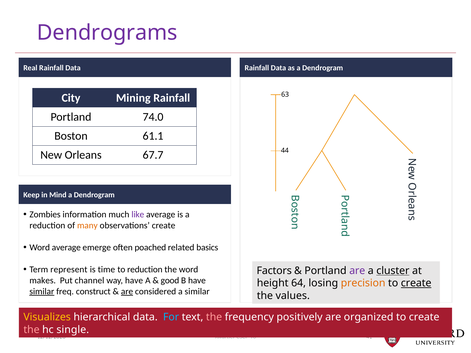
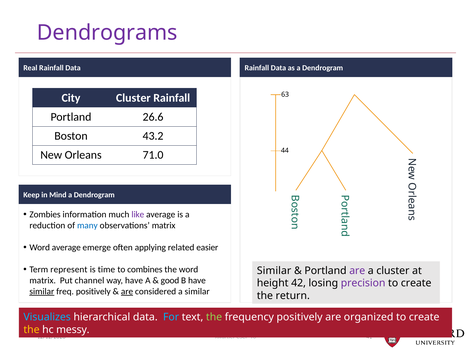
City Mining: Mining -> Cluster
74.0: 74.0 -> 26.6
61.1: 61.1 -> 43.2
67.7: 67.7 -> 71.0
many colour: orange -> blue
observations create: create -> matrix
poached: poached -> applying
basics: basics -> easier
to reduction: reduction -> combines
Factors at (274, 271): Factors -> Similar
cluster at (393, 271) underline: present -> none
makes at (43, 281): makes -> matrix
64: 64 -> 42
precision colour: orange -> purple
create at (416, 283) underline: present -> none
freq construct: construct -> positively
values: values -> return
Visualizes colour: yellow -> light blue
the at (214, 317) colour: pink -> light green
the at (32, 330) colour: pink -> yellow
single: single -> messy
